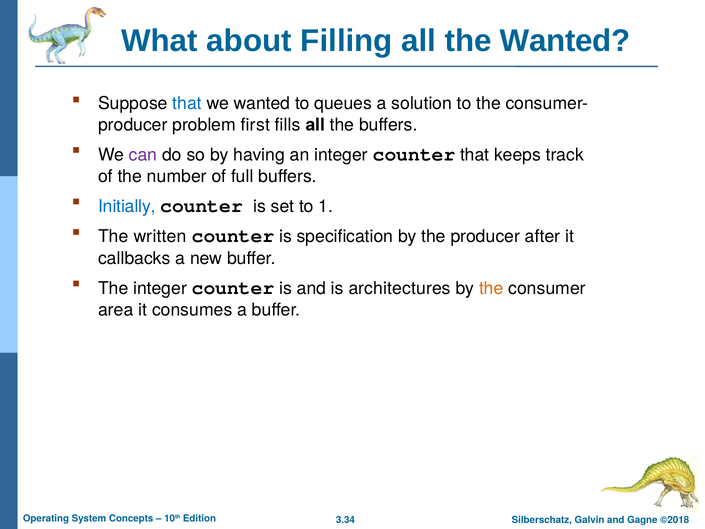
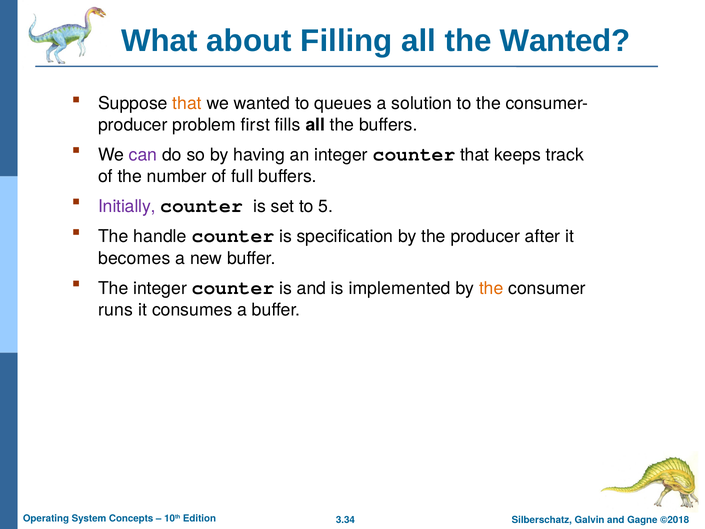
that at (187, 104) colour: blue -> orange
Initially colour: blue -> purple
1: 1 -> 5
written: written -> handle
callbacks: callbacks -> becomes
architectures: architectures -> implemented
area: area -> runs
